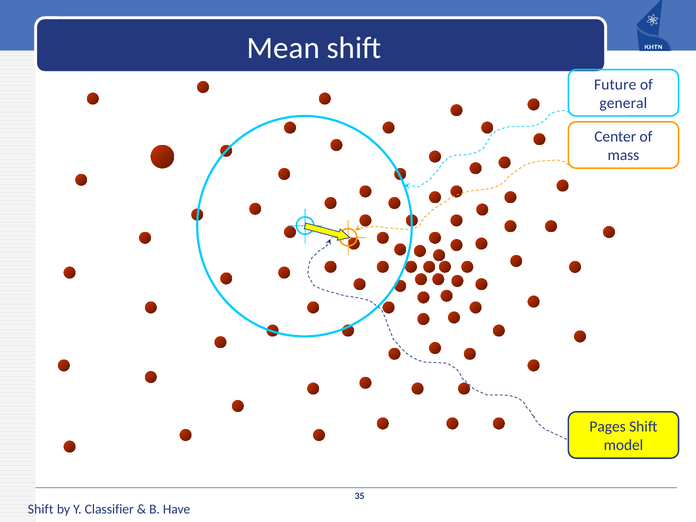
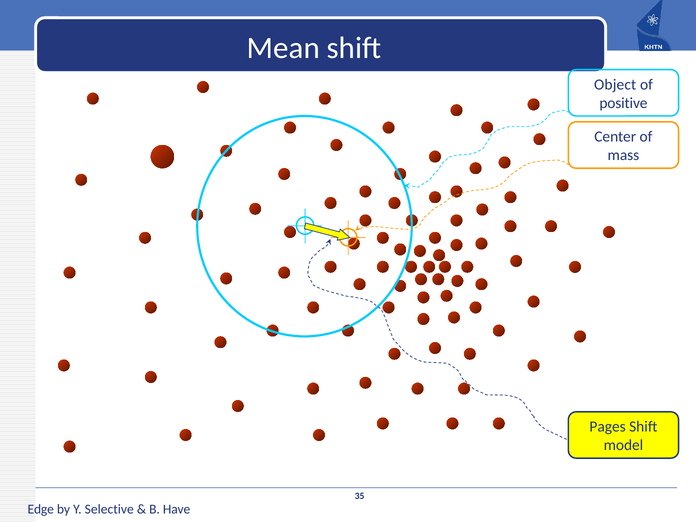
Future: Future -> Object
general: general -> positive
Shift at (41, 509): Shift -> Edge
Classifier: Classifier -> Selective
